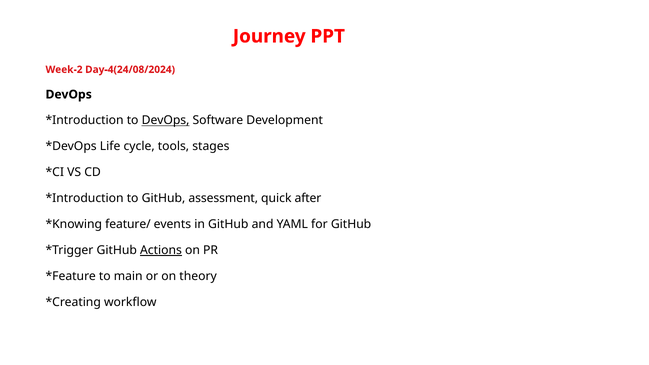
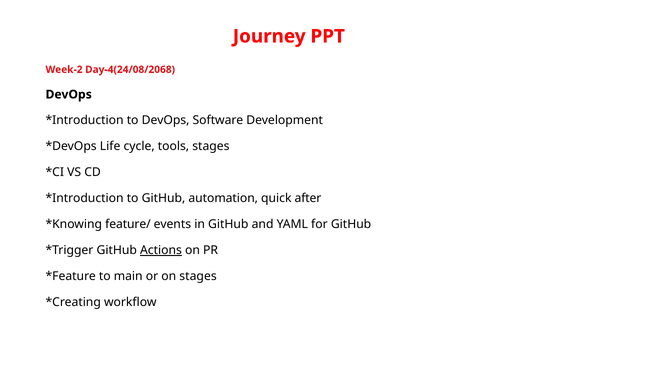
Day-4(24/08/2024: Day-4(24/08/2024 -> Day-4(24/08/2068
DevOps at (166, 120) underline: present -> none
assessment: assessment -> automation
on theory: theory -> stages
